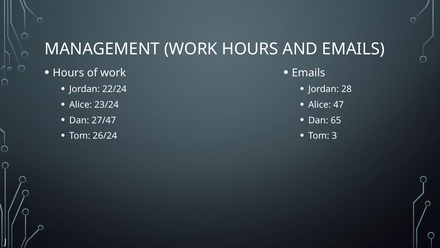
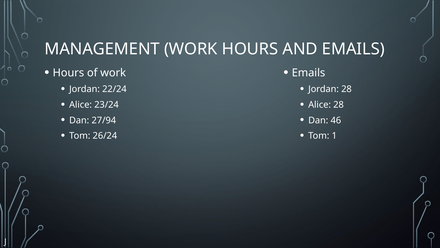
Alice 47: 47 -> 28
27/47: 27/47 -> 27/94
65: 65 -> 46
3: 3 -> 1
